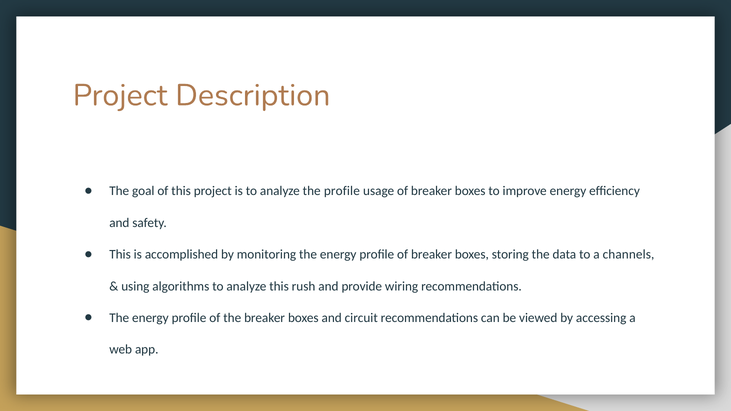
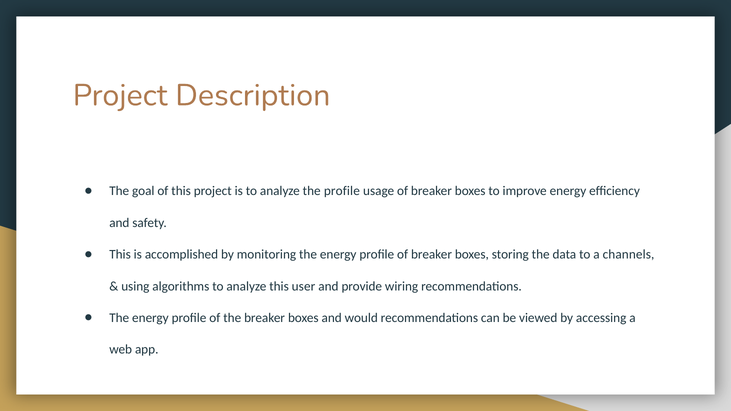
rush: rush -> user
circuit: circuit -> would
